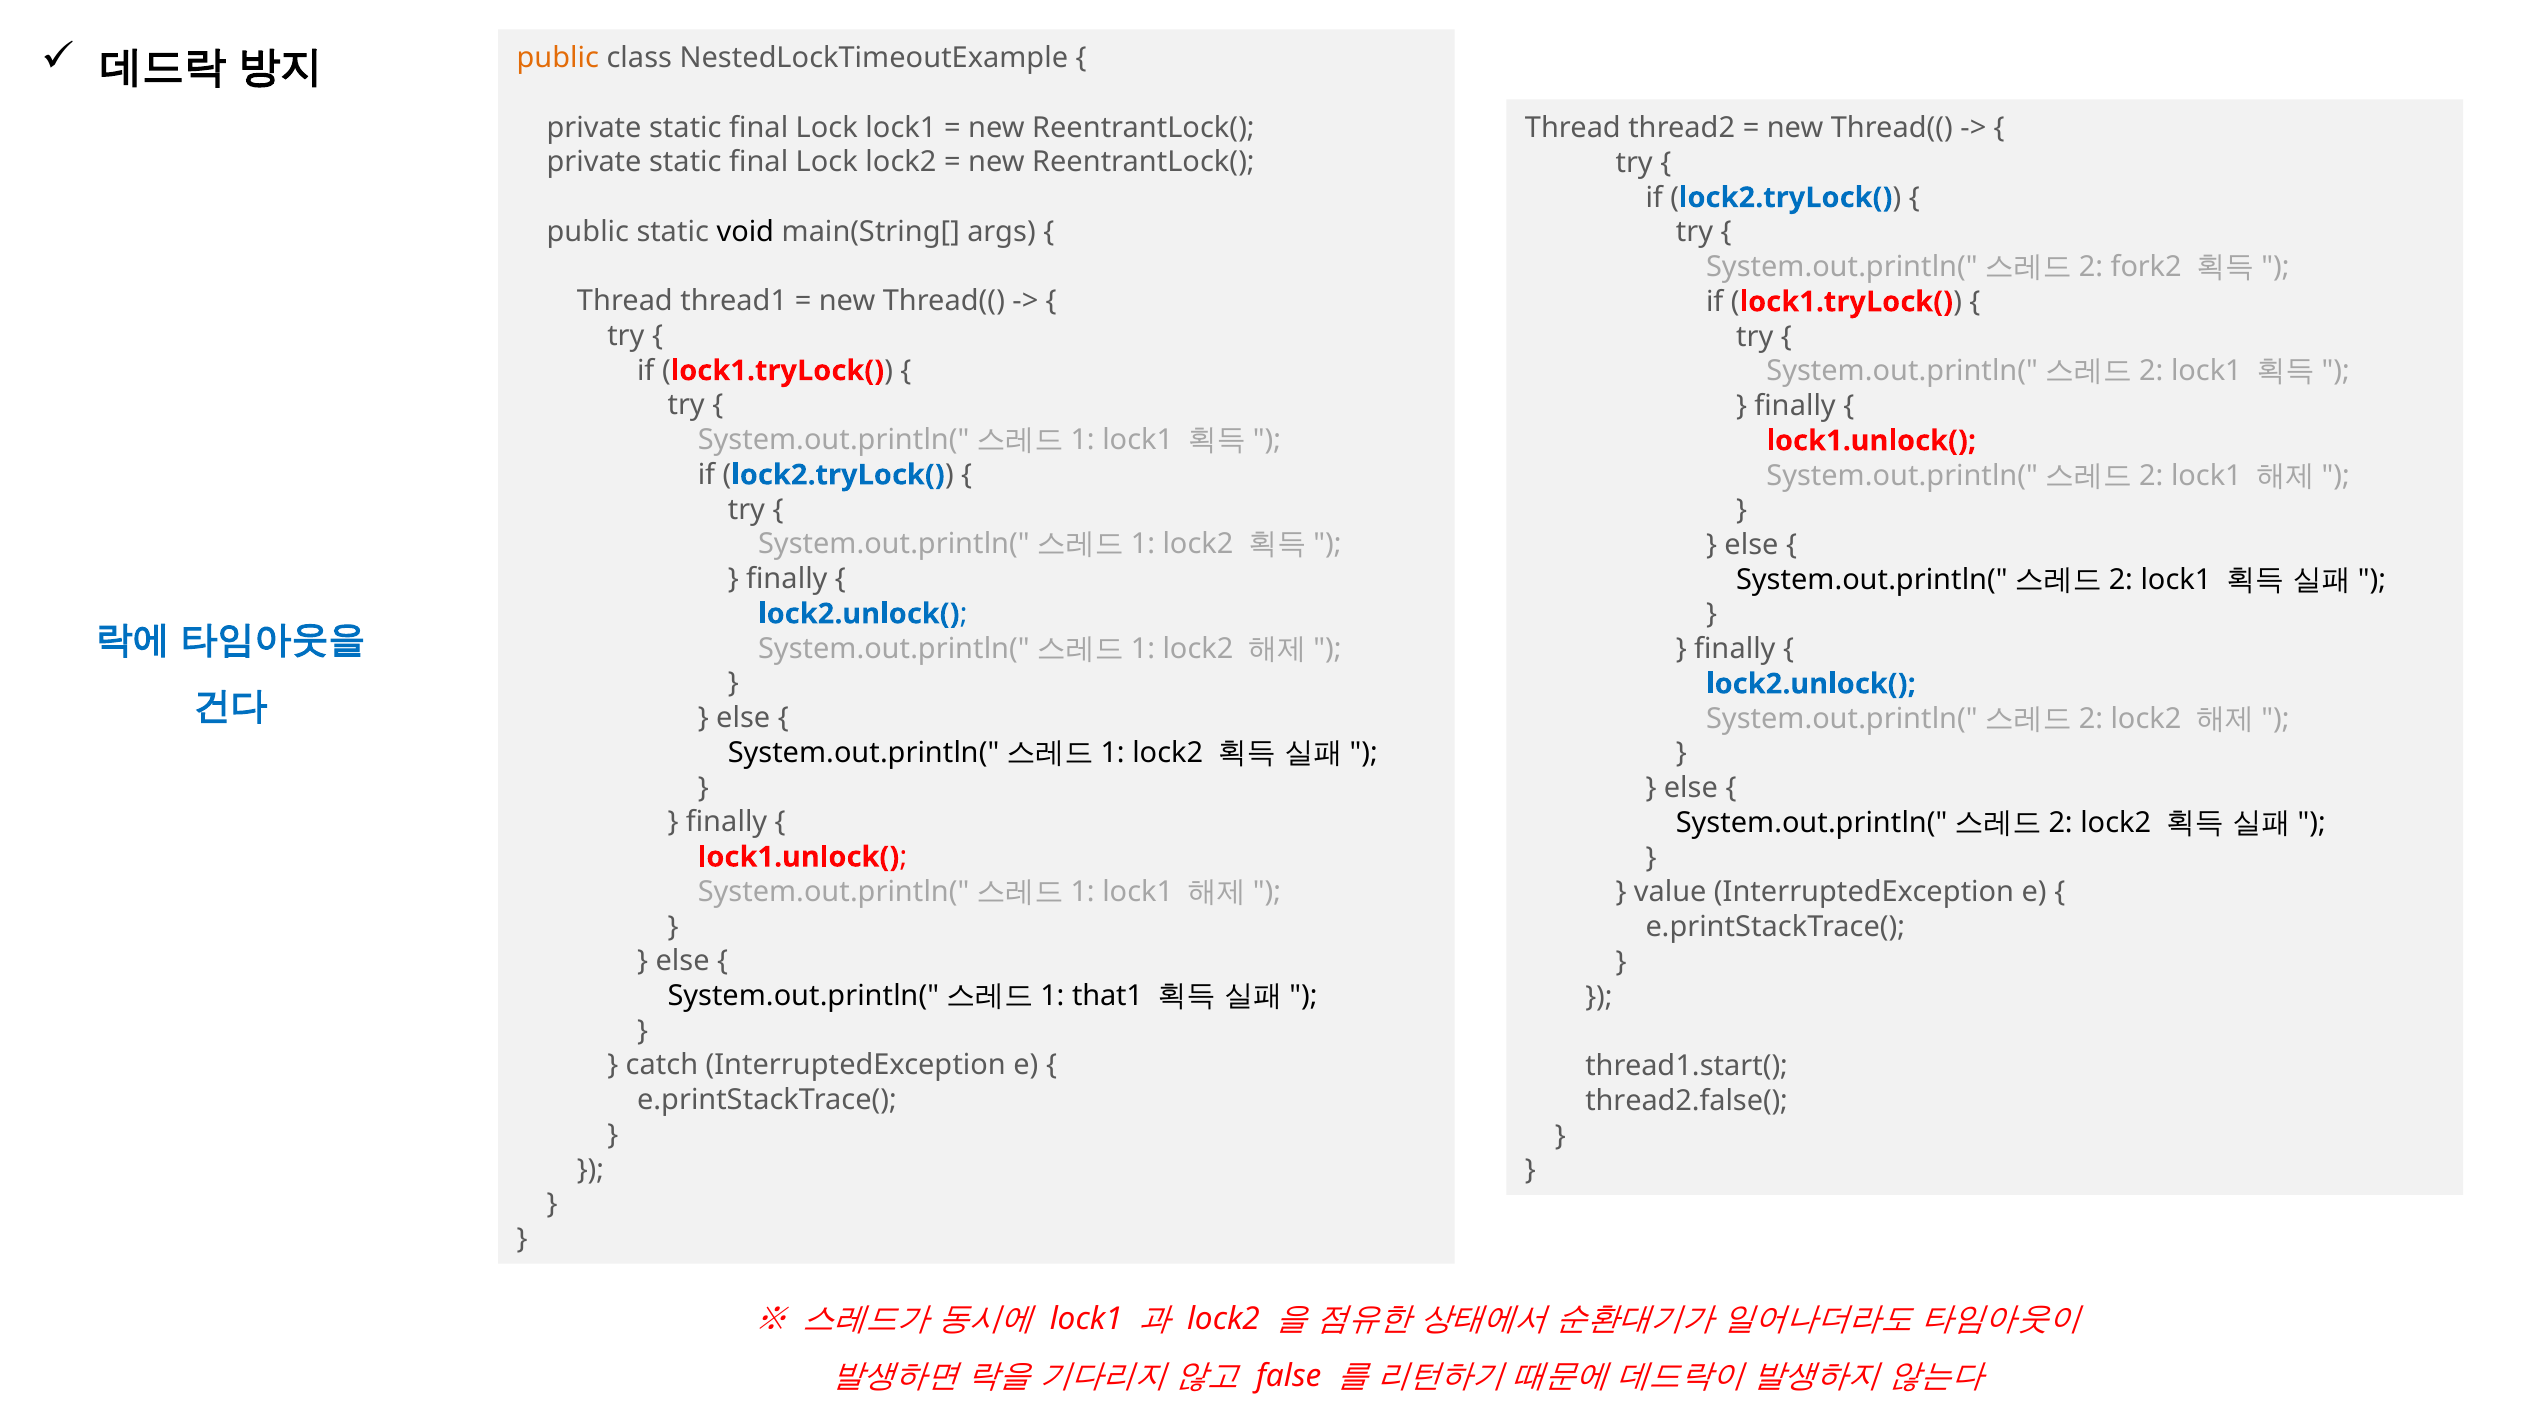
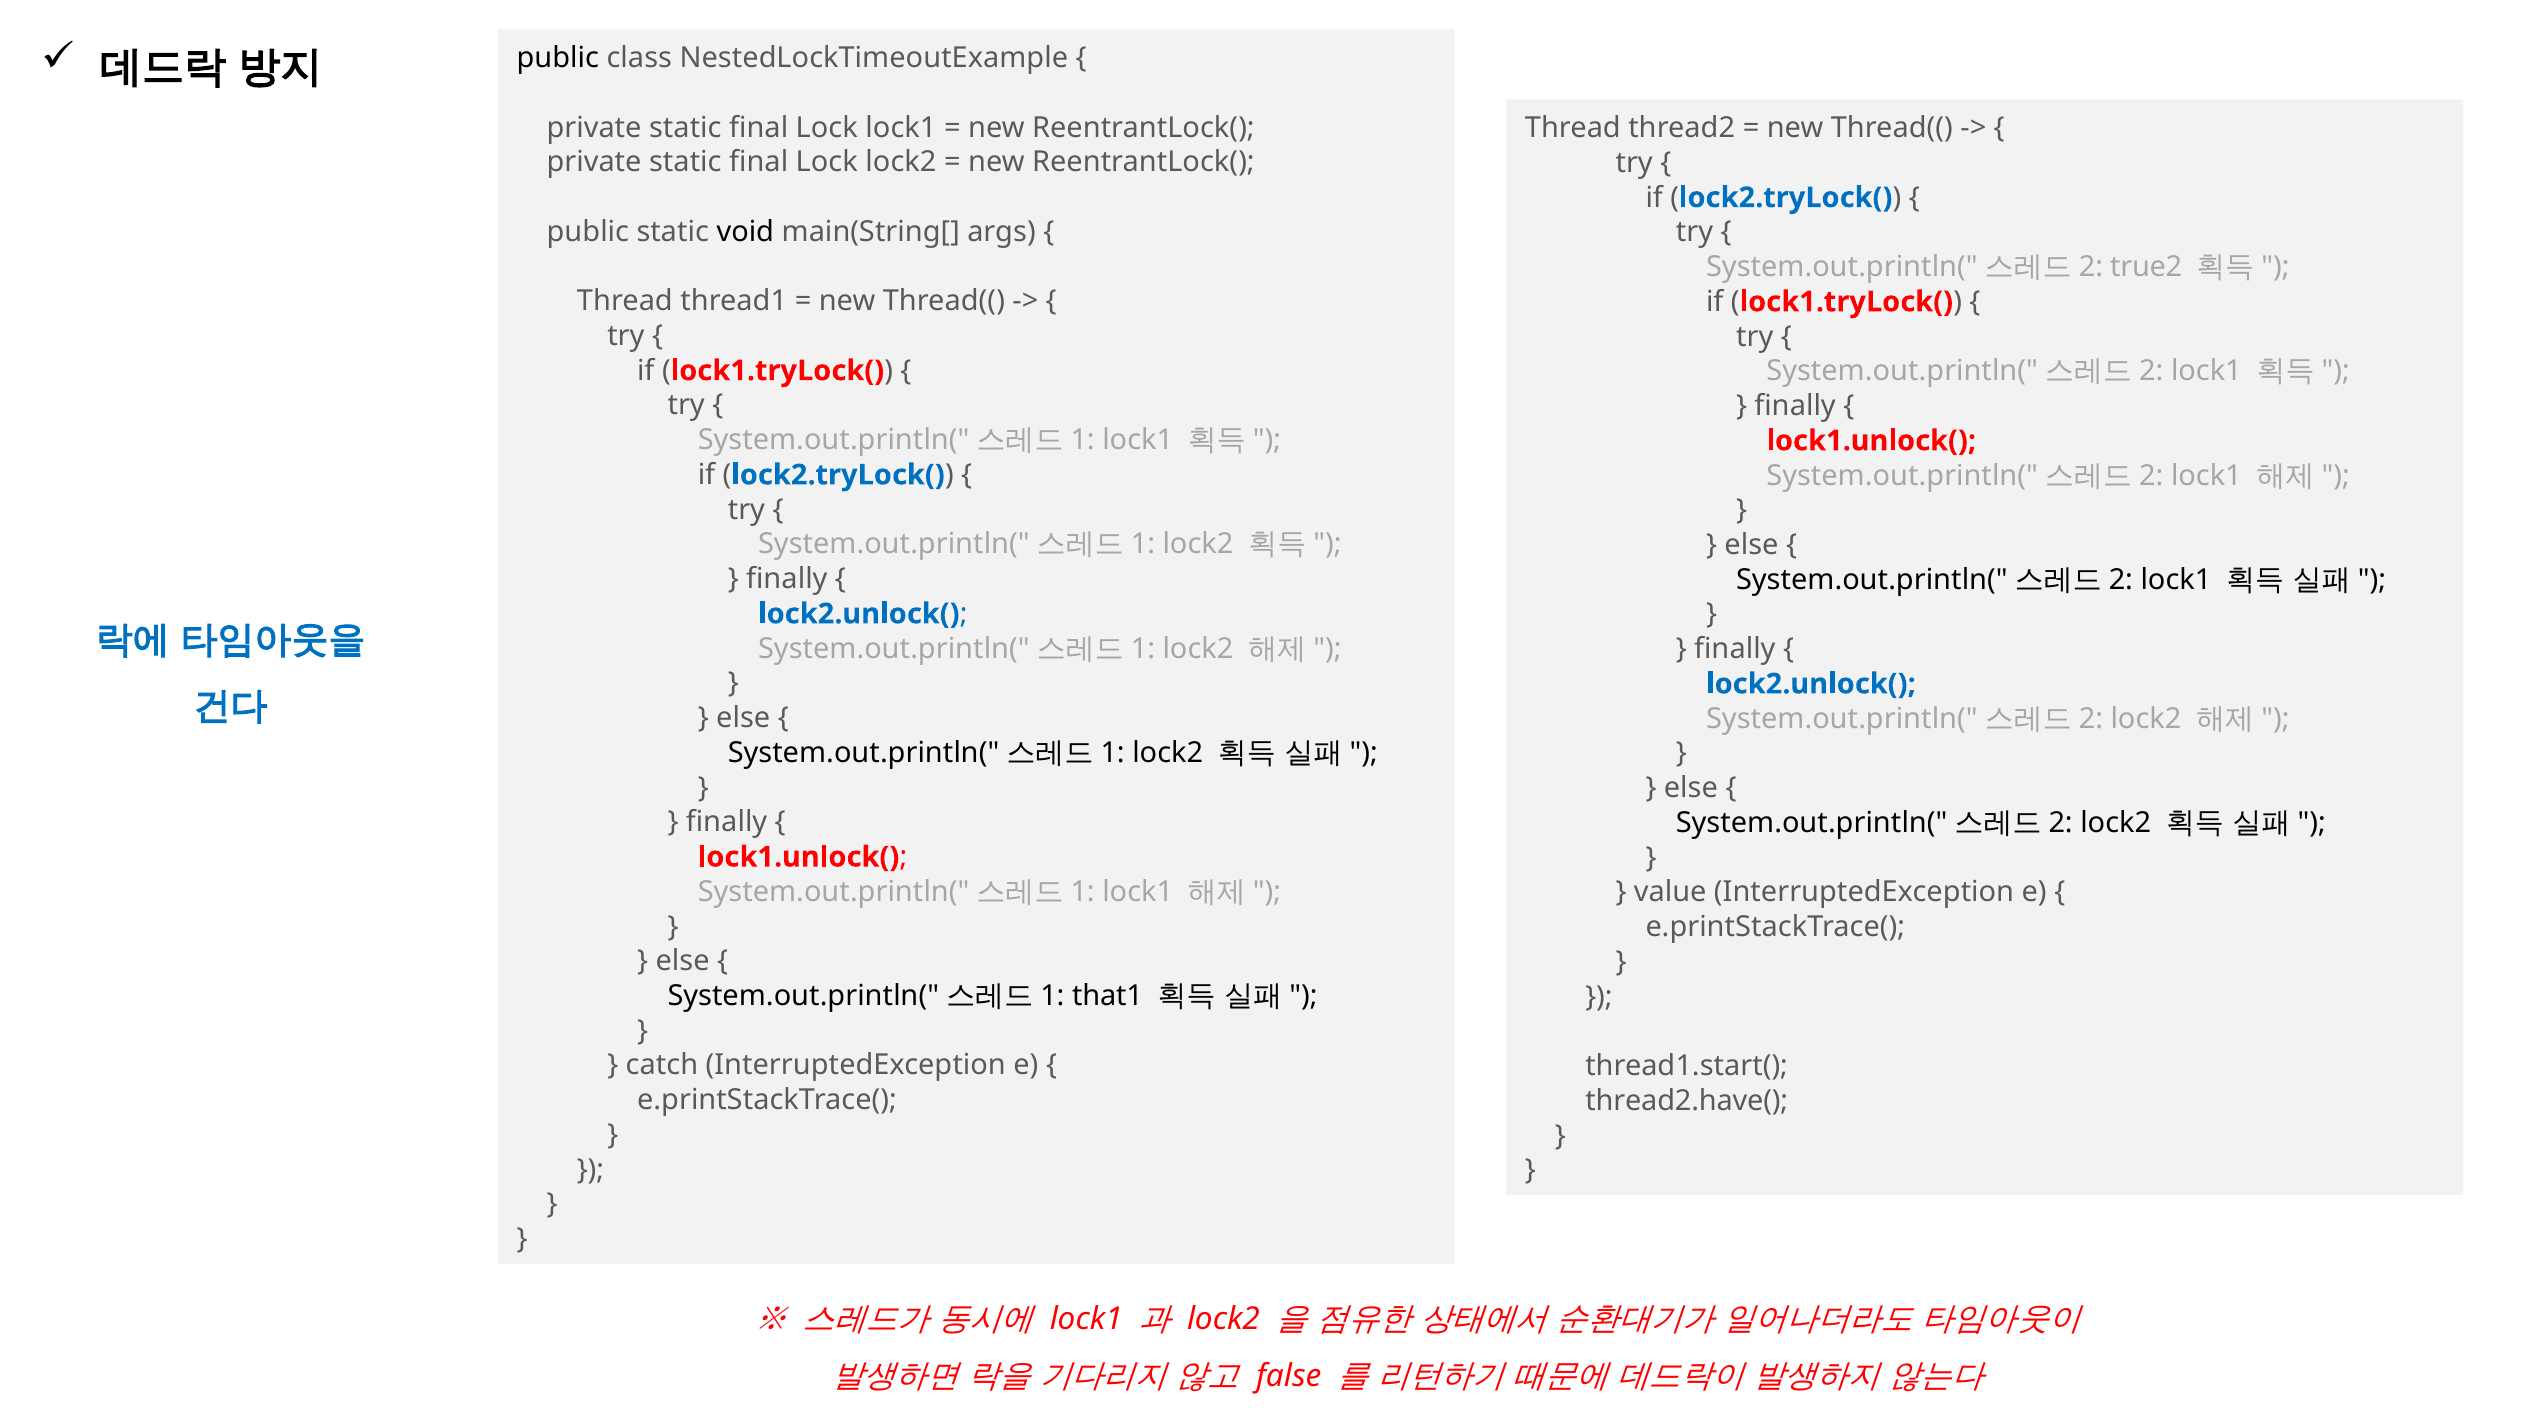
public at (558, 58) colour: orange -> black
fork2: fork2 -> true2
thread2.false(: thread2.false( -> thread2.have(
